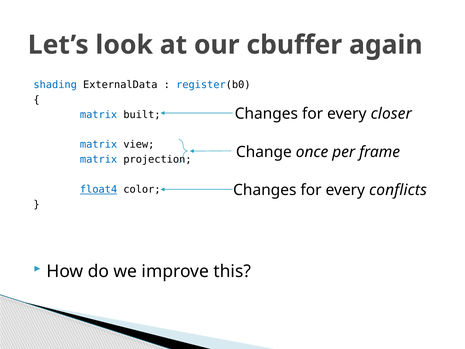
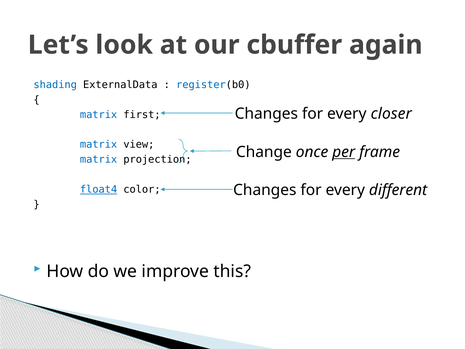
built: built -> first
per underline: none -> present
conflicts: conflicts -> different
